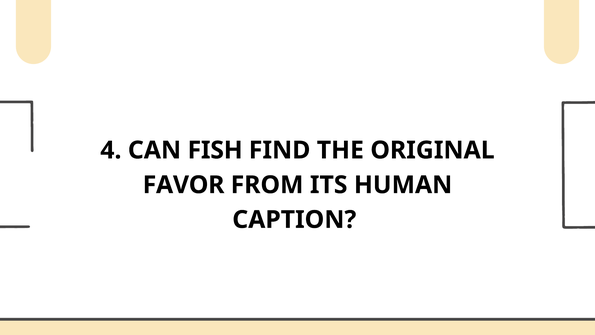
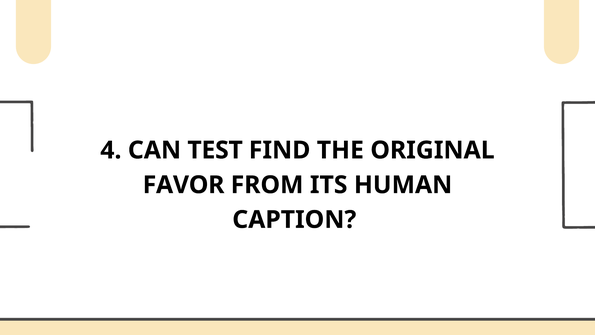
FISH: FISH -> TEST
